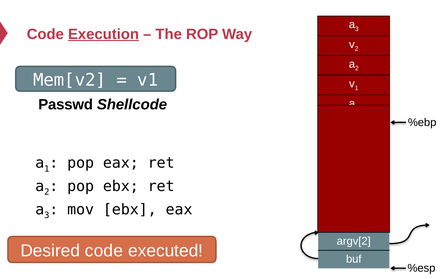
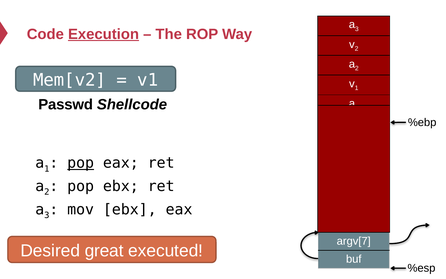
pop at (81, 163) underline: none -> present
argv[2: argv[2 -> argv[7
Desired code: code -> great
